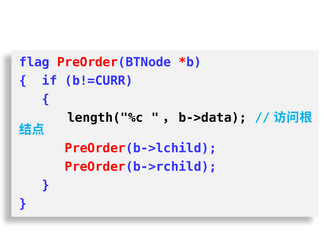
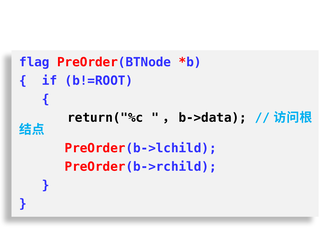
b!=CURR: b!=CURR -> b!=ROOT
length("%c: length("%c -> return("%c
